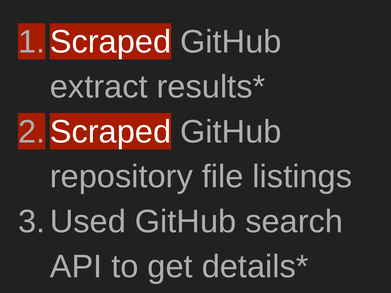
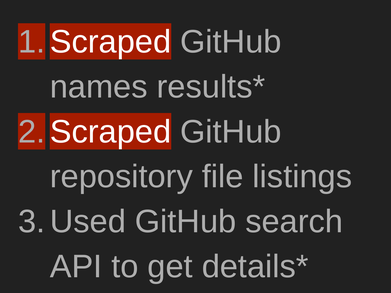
extract: extract -> names
